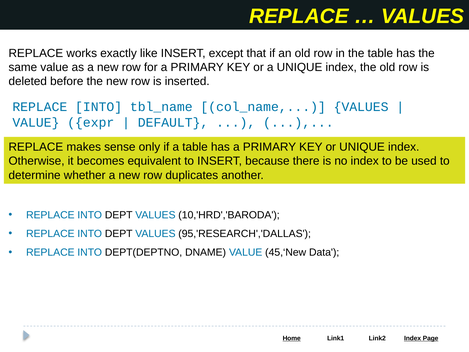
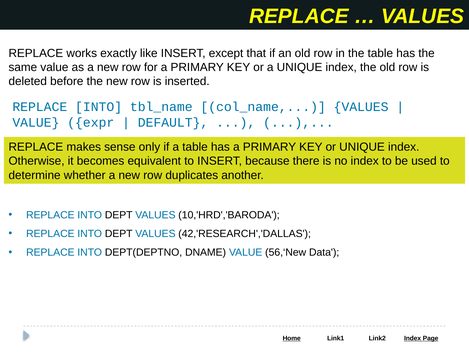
95,'RESEARCH','DALLAS: 95,'RESEARCH','DALLAS -> 42,'RESEARCH','DALLAS
45,‘New: 45,‘New -> 56,‘New
